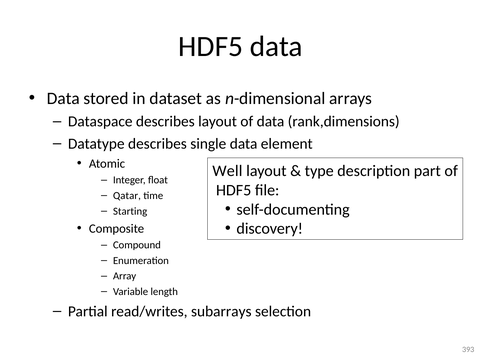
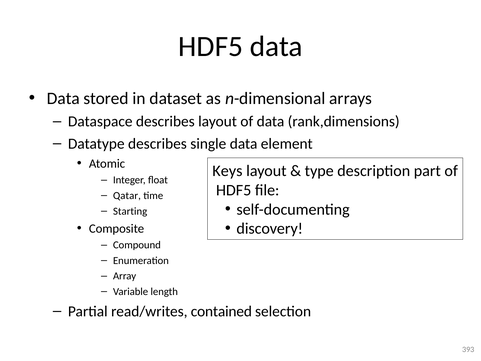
Well: Well -> Keys
subarrays: subarrays -> contained
